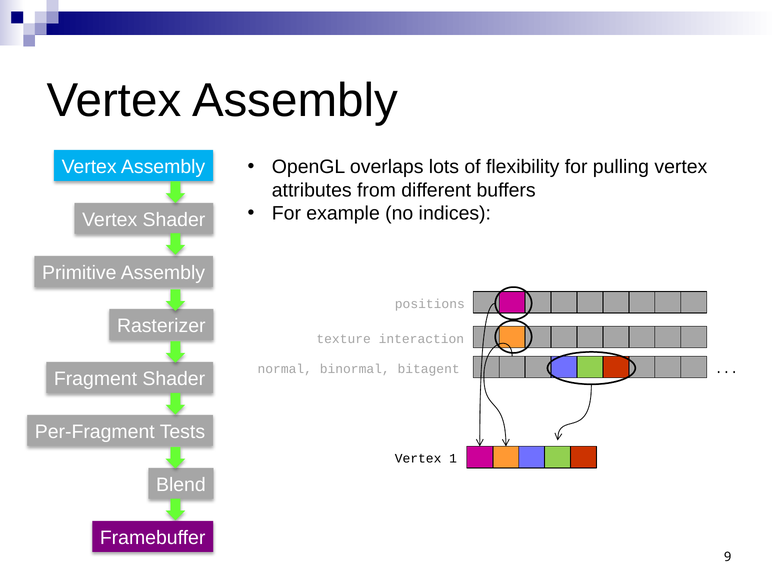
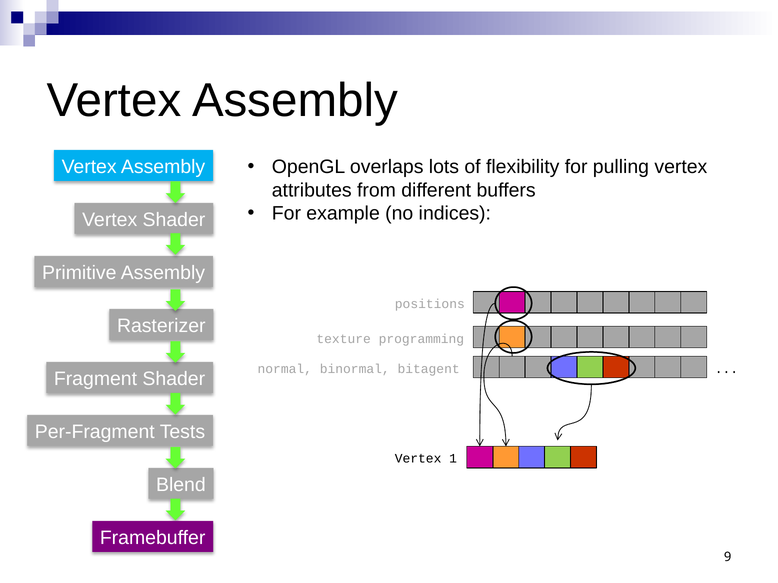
interaction: interaction -> programming
